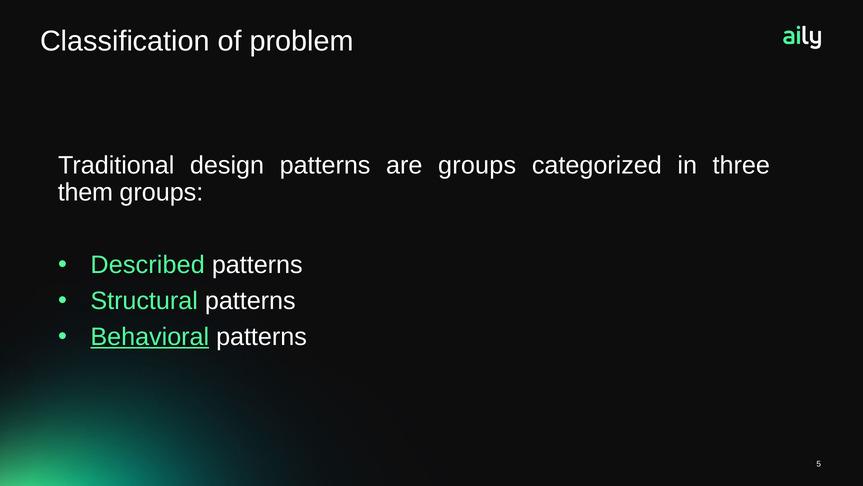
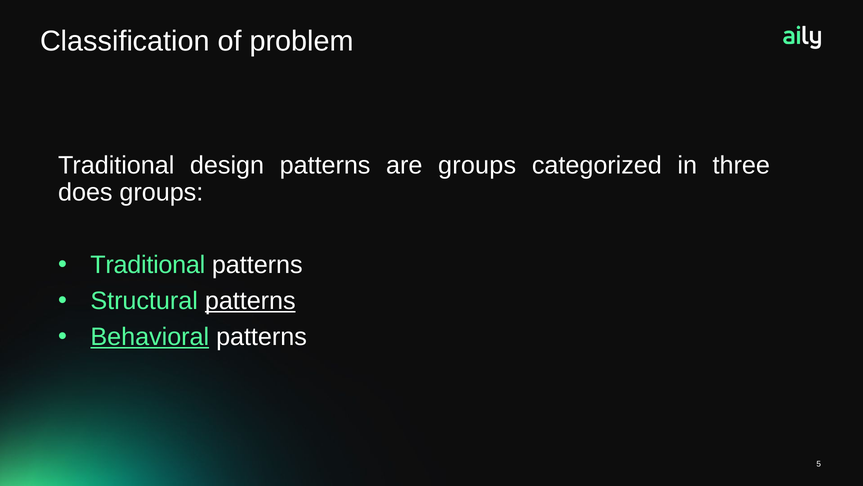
them: them -> does
Described at (148, 264): Described -> Traditional
patterns at (250, 301) underline: none -> present
